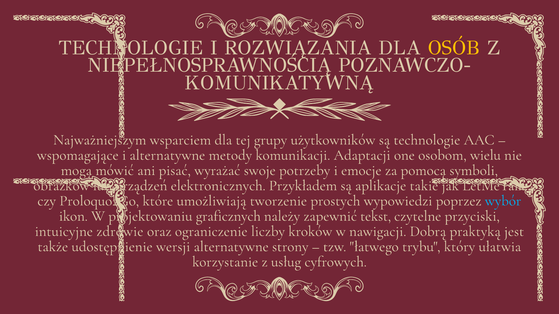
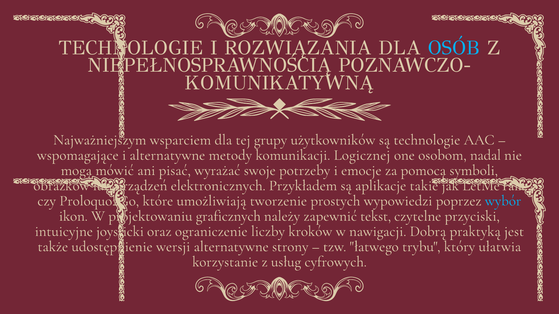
OSÓB colour: yellow -> light blue
Adaptacji: Adaptacji -> Logicznej
wielu: wielu -> nadal
zdrowie: zdrowie -> joysticki
